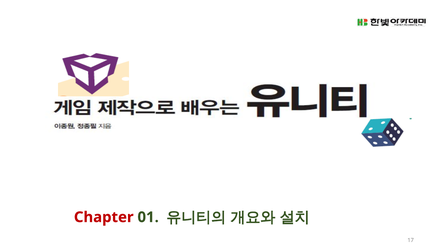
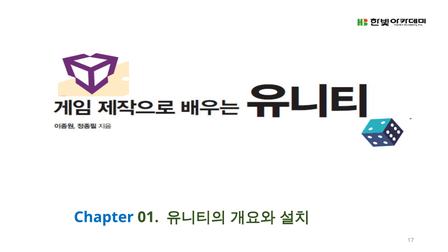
Chapter colour: red -> blue
